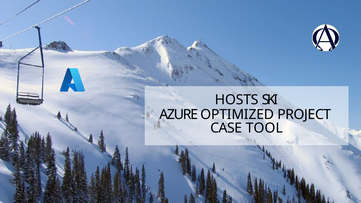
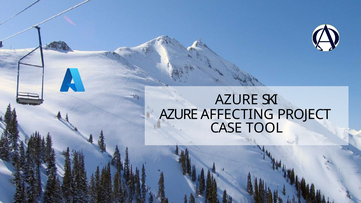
HOSTS at (237, 100): HOSTS -> AZURE
OPTIMIZED: OPTIMIZED -> AFFECTING
